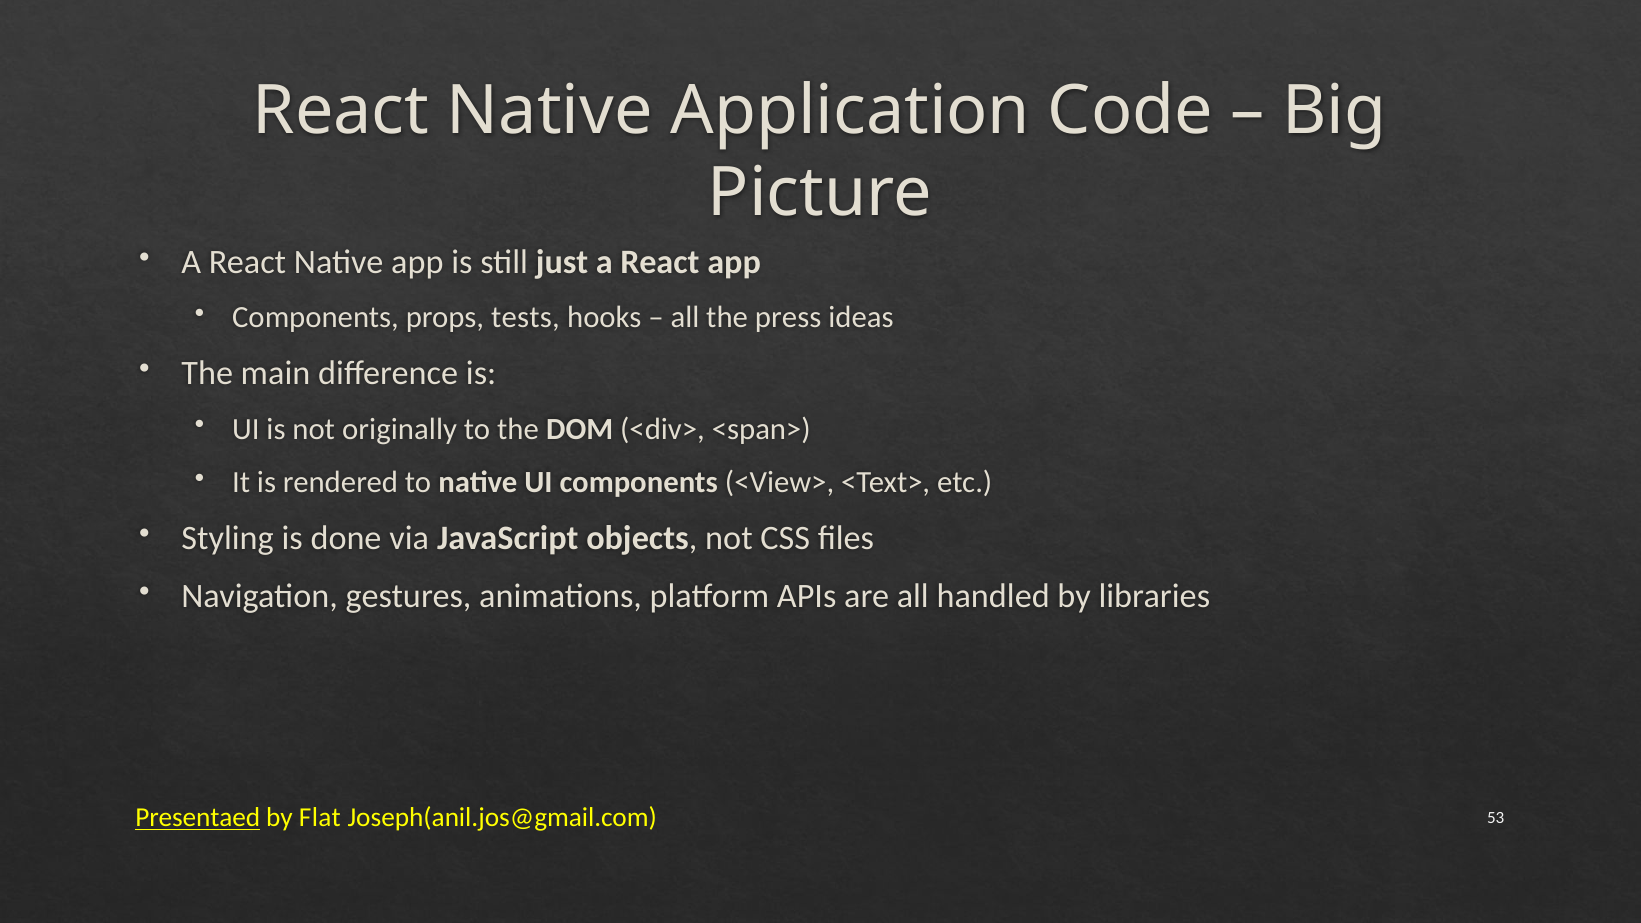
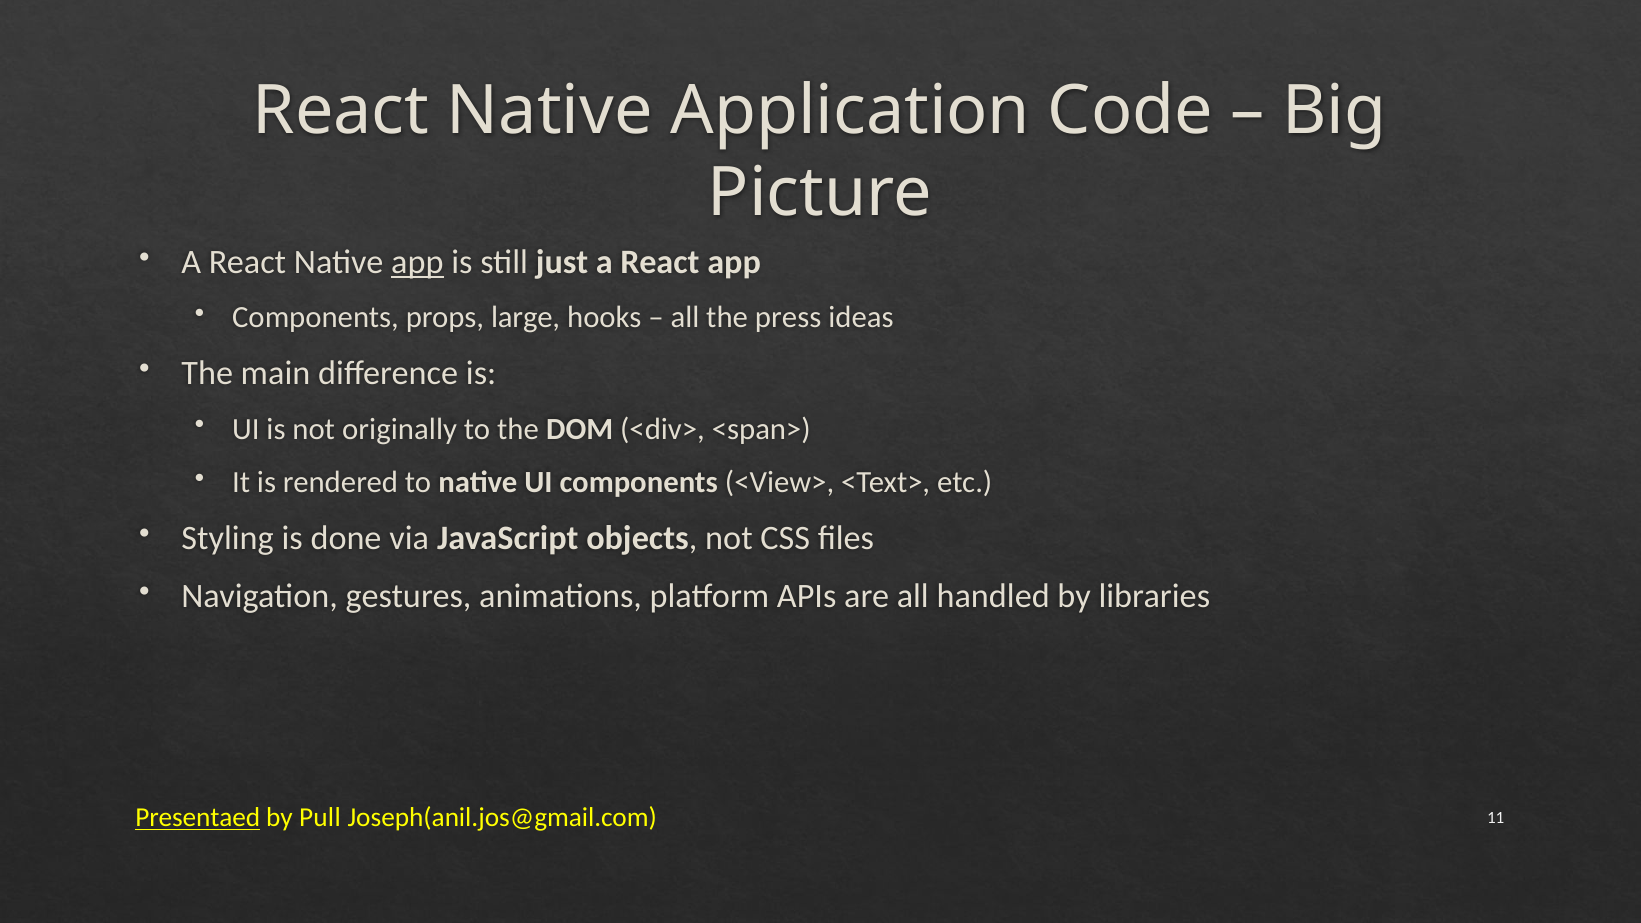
app at (417, 262) underline: none -> present
tests: tests -> large
Flat: Flat -> Pull
53: 53 -> 11
